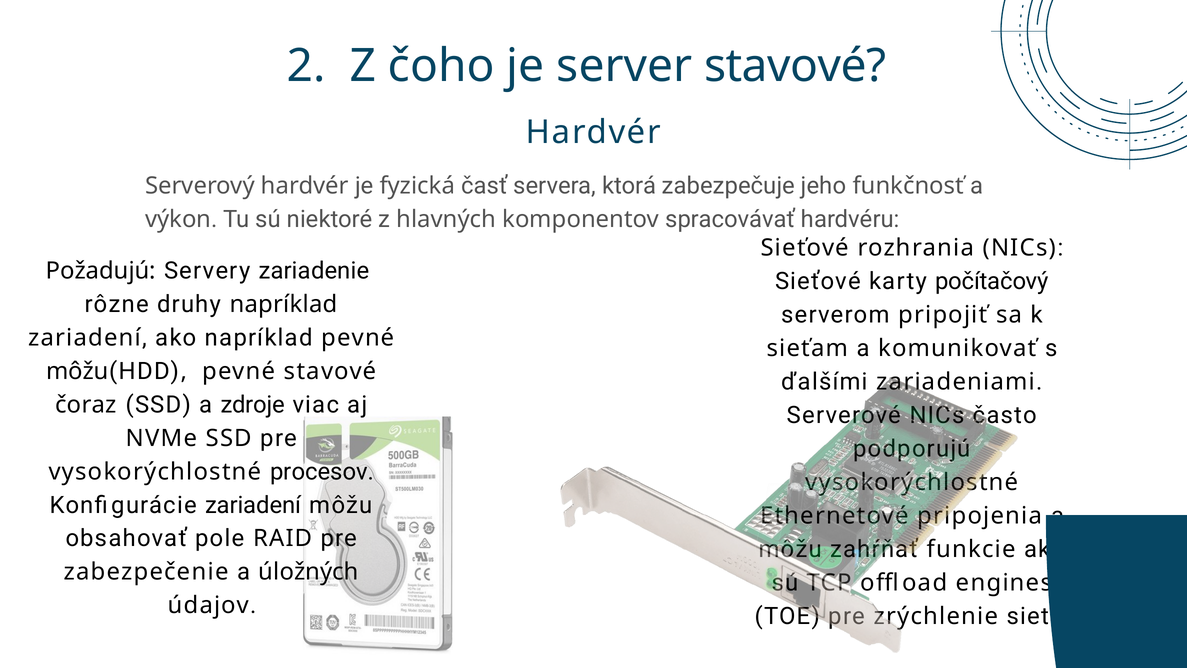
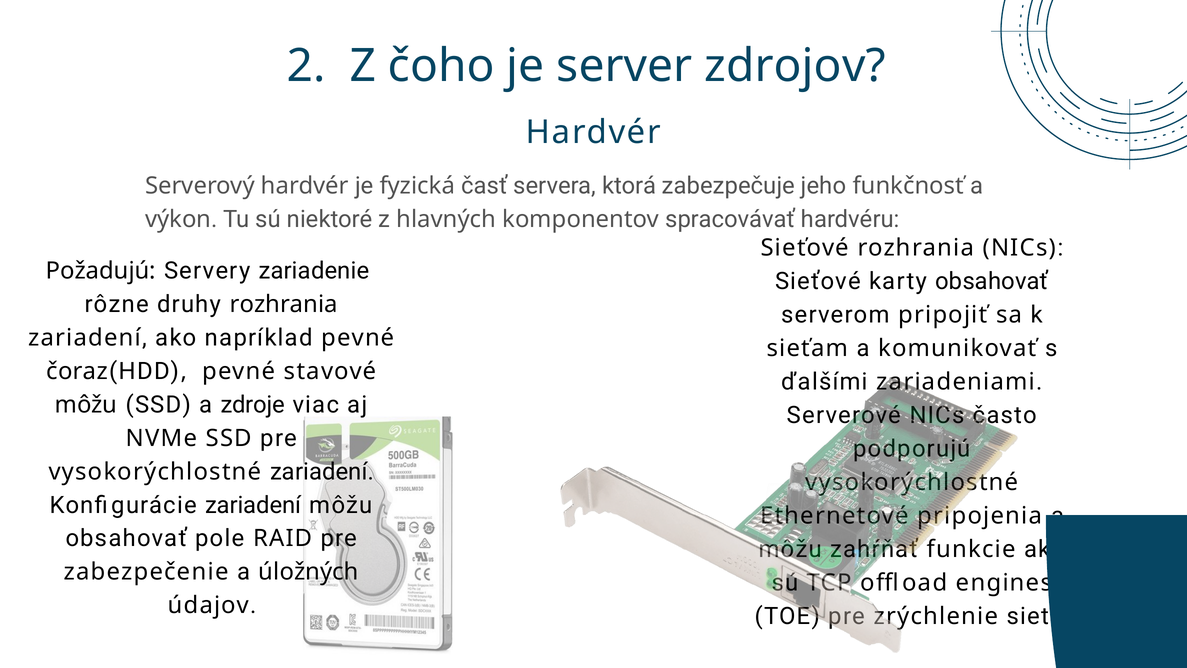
server stavové: stavové -> zdrojov
karty počítačový: počítačový -> obsahovať
druhy napríklad: napríklad -> rozhrania
môžu at (77, 371): môžu -> čoraz
čoraz at (86, 405): čoraz -> môžu
vysokorýchlostné procesov: procesov -> zariadení
